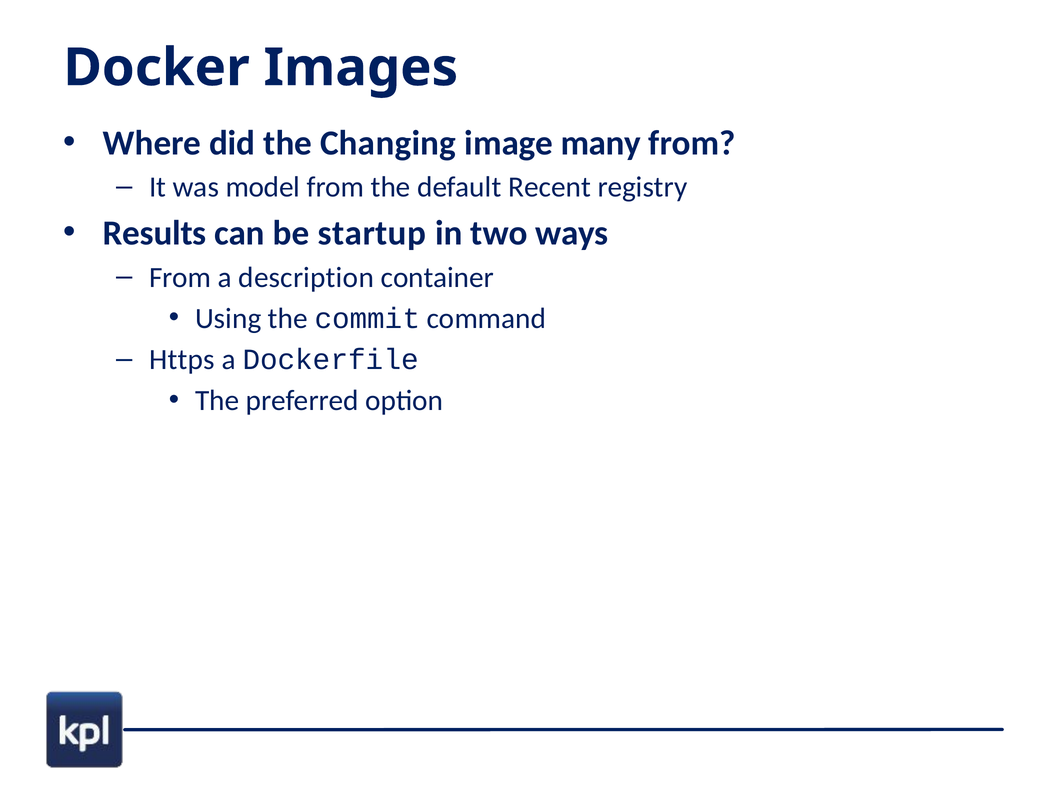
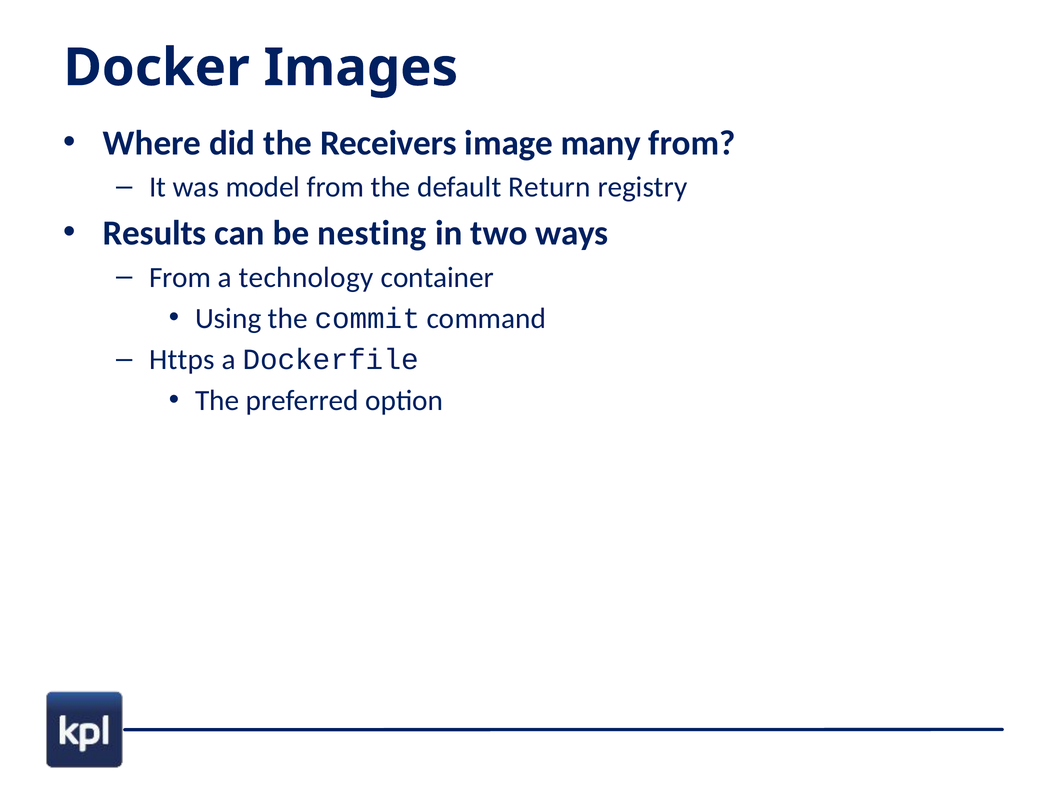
Changing: Changing -> Receivers
Recent: Recent -> Return
startup: startup -> nesting
description: description -> technology
